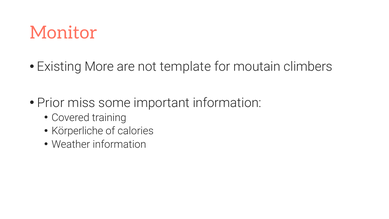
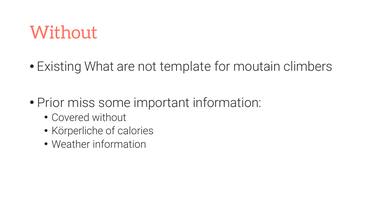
Monitor at (63, 33): Monitor -> Without
More: More -> What
Covered training: training -> without
